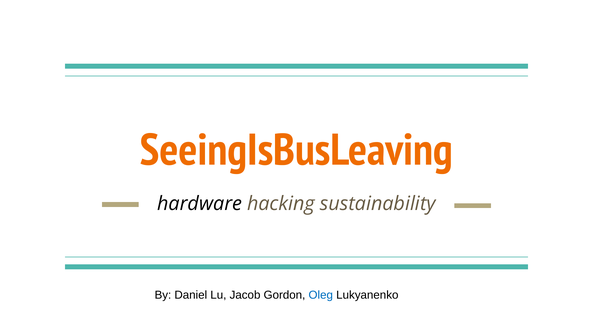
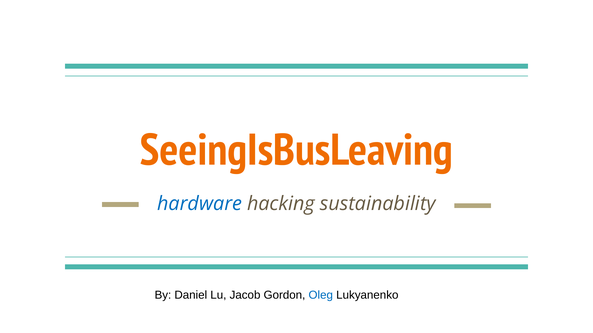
hardware colour: black -> blue
